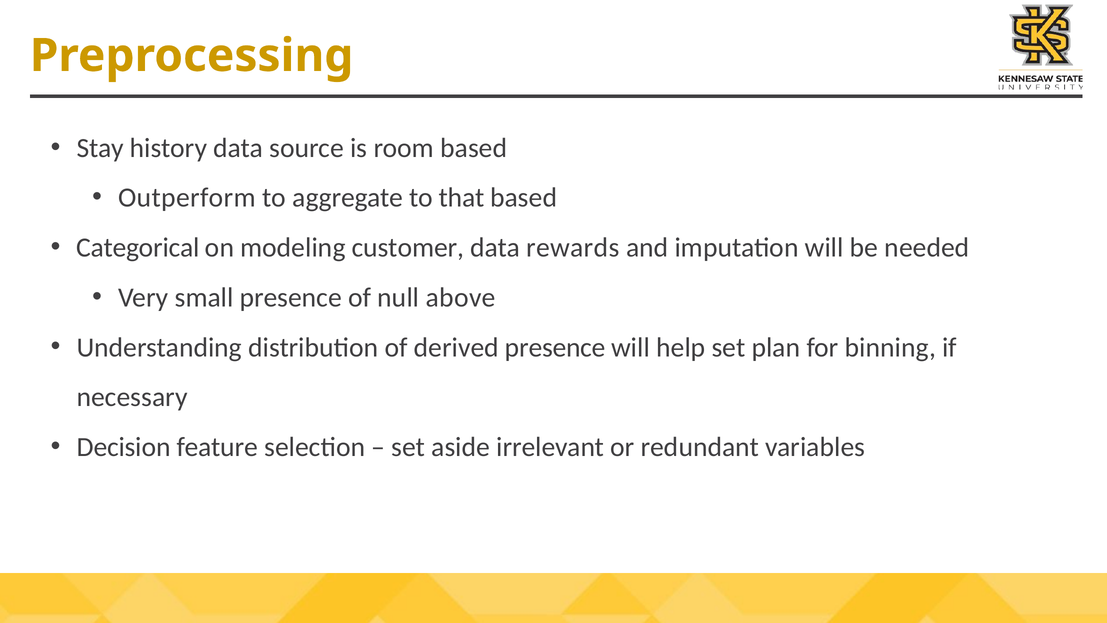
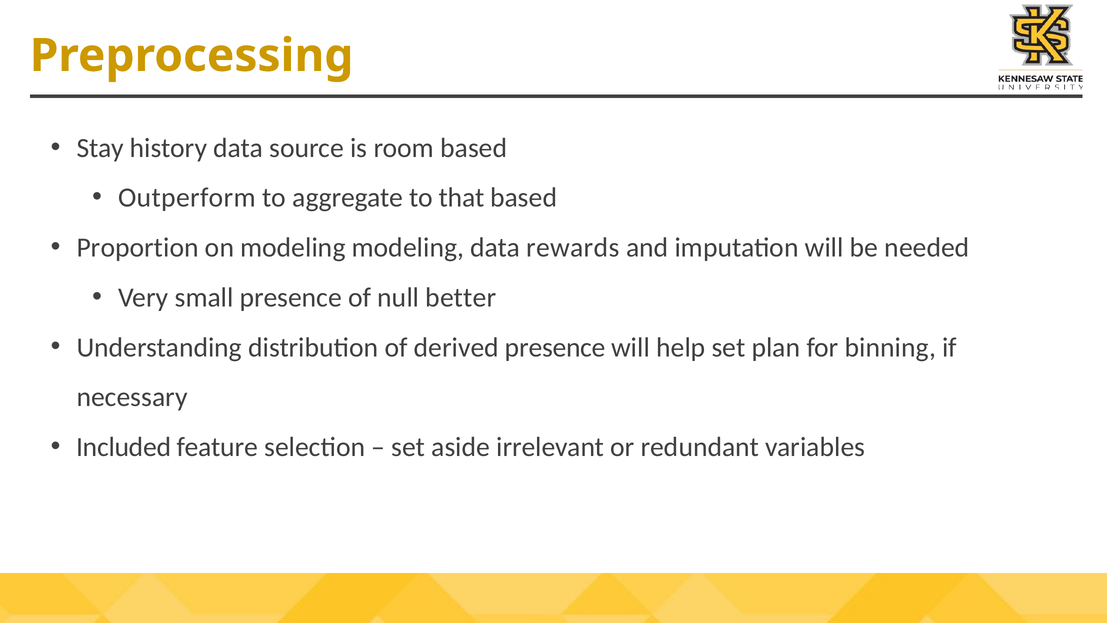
Categorical: Categorical -> Proportion
modeling customer: customer -> modeling
above: above -> better
Decision: Decision -> Included
